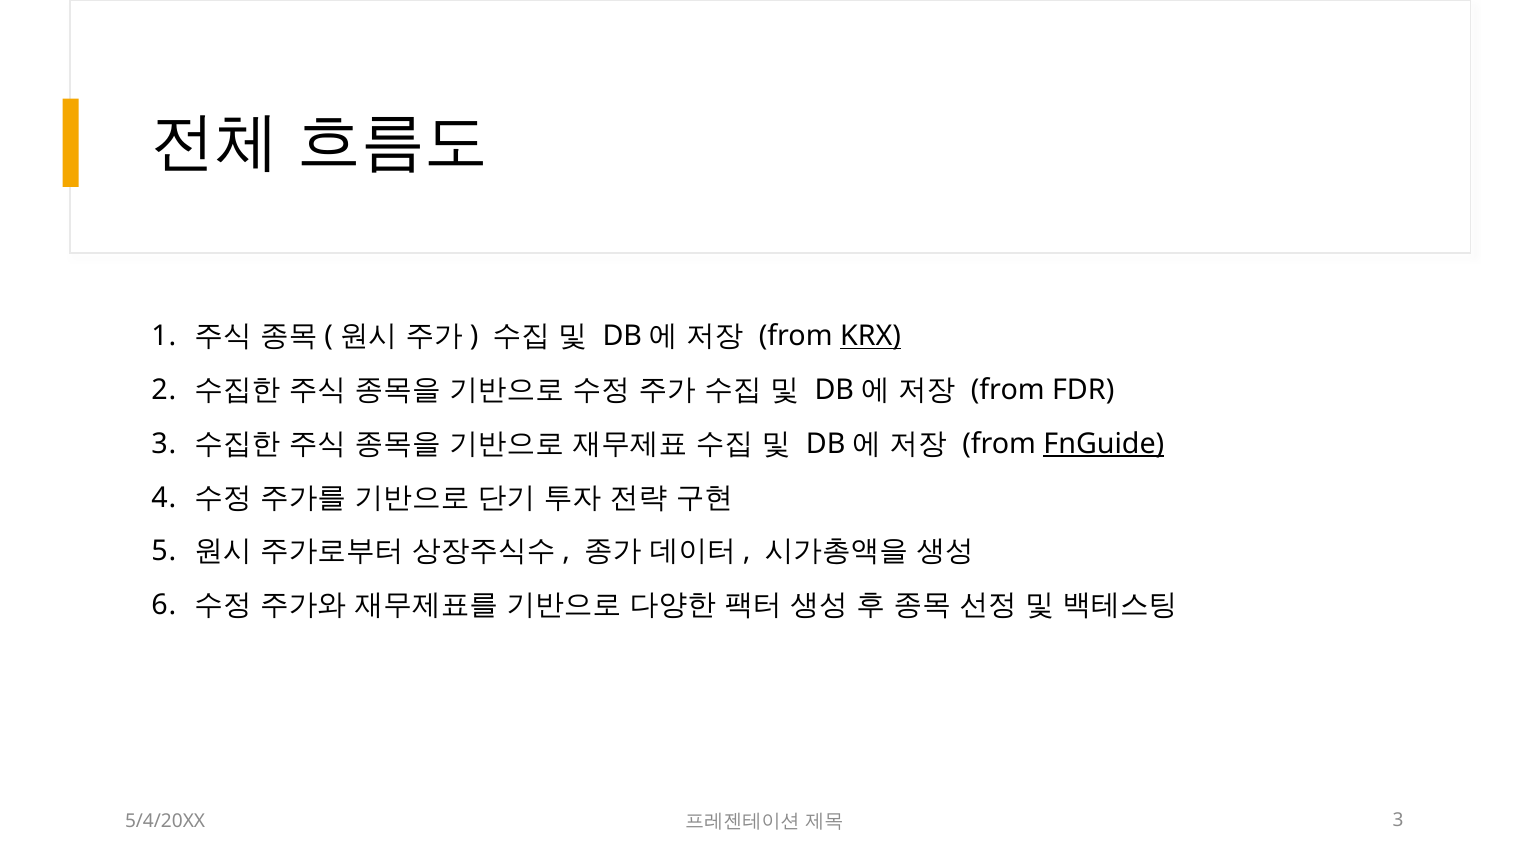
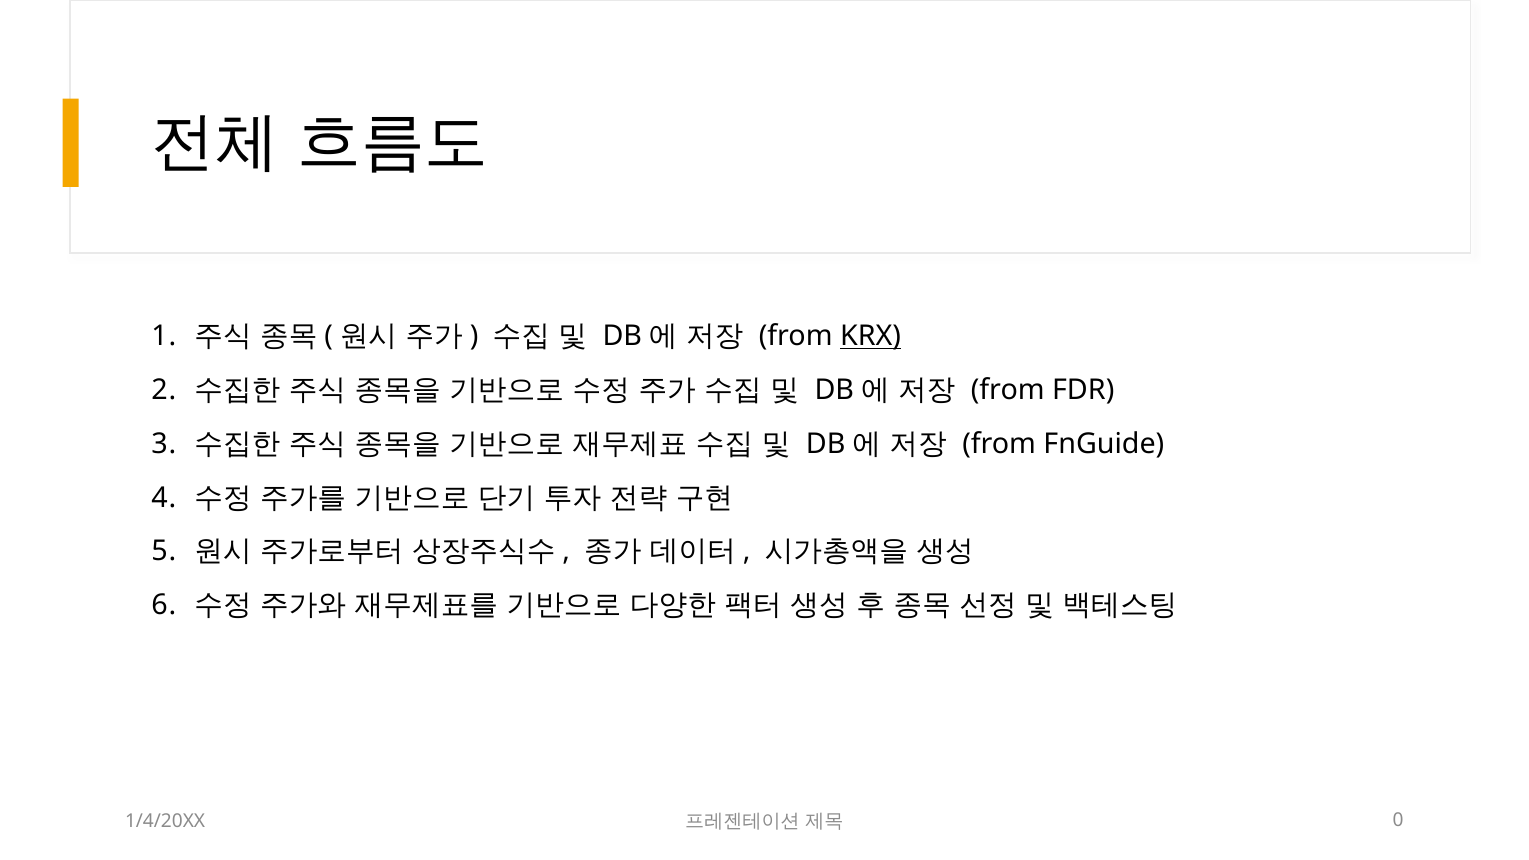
FnGuide underline: present -> none
5/4/20XX: 5/4/20XX -> 1/4/20XX
3 at (1398, 820): 3 -> 0
